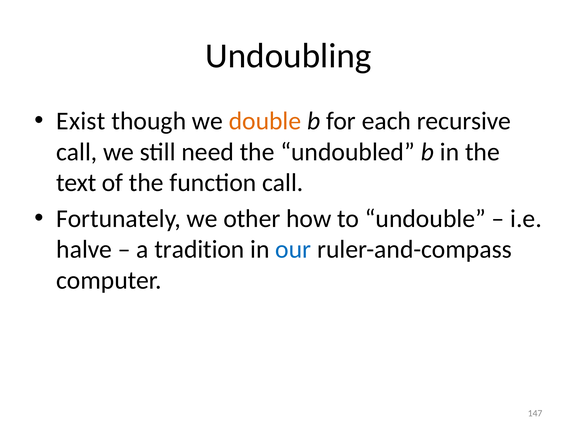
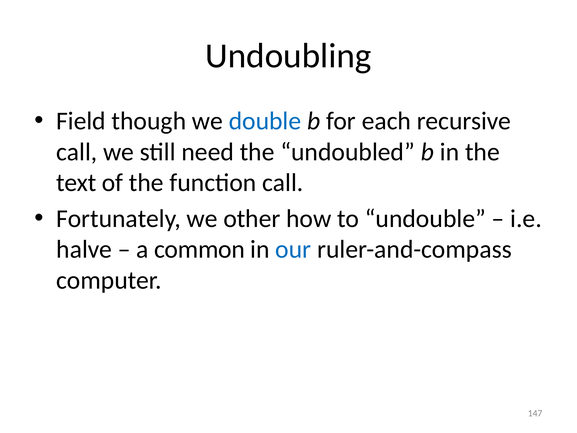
Exist: Exist -> Field
double colour: orange -> blue
tradition: tradition -> common
